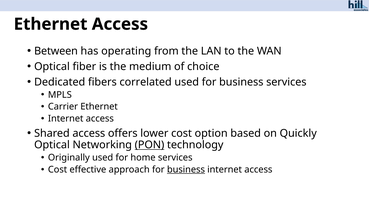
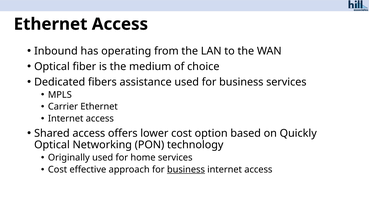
Between: Between -> Inbound
correlated: correlated -> assistance
PON underline: present -> none
